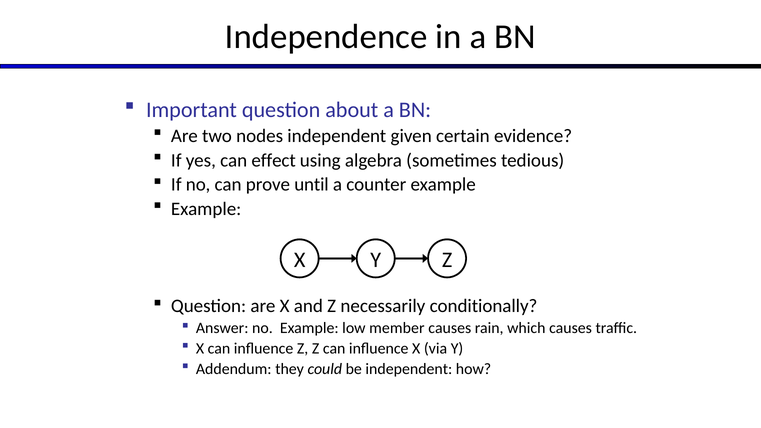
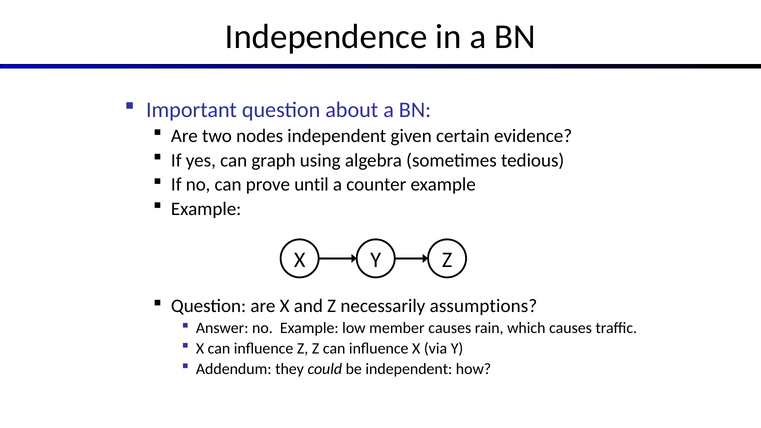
effect: effect -> graph
conditionally: conditionally -> assumptions
